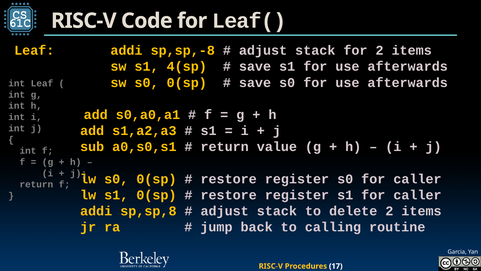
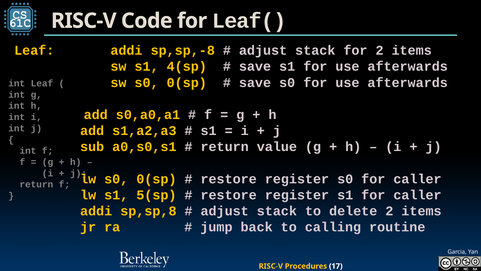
s1 0(sp: 0(sp -> 5(sp
